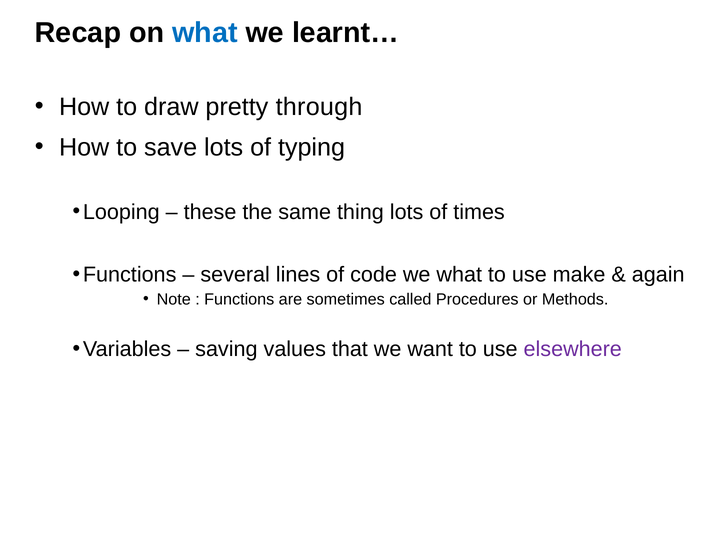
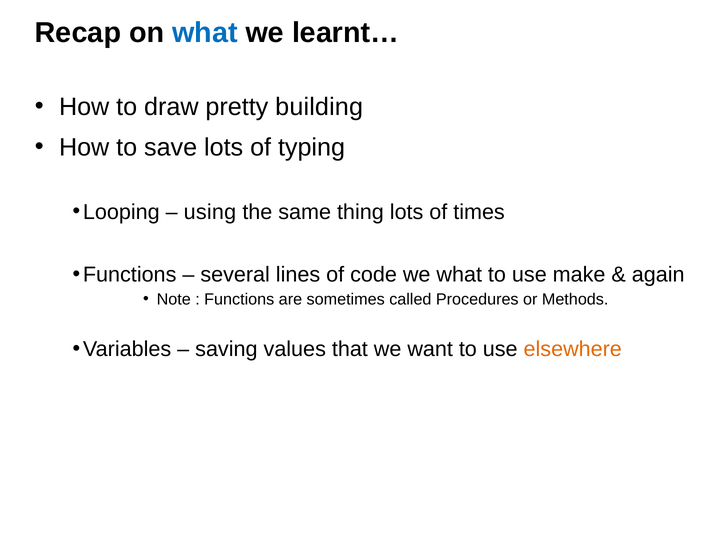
through: through -> building
these: these -> using
elsewhere colour: purple -> orange
